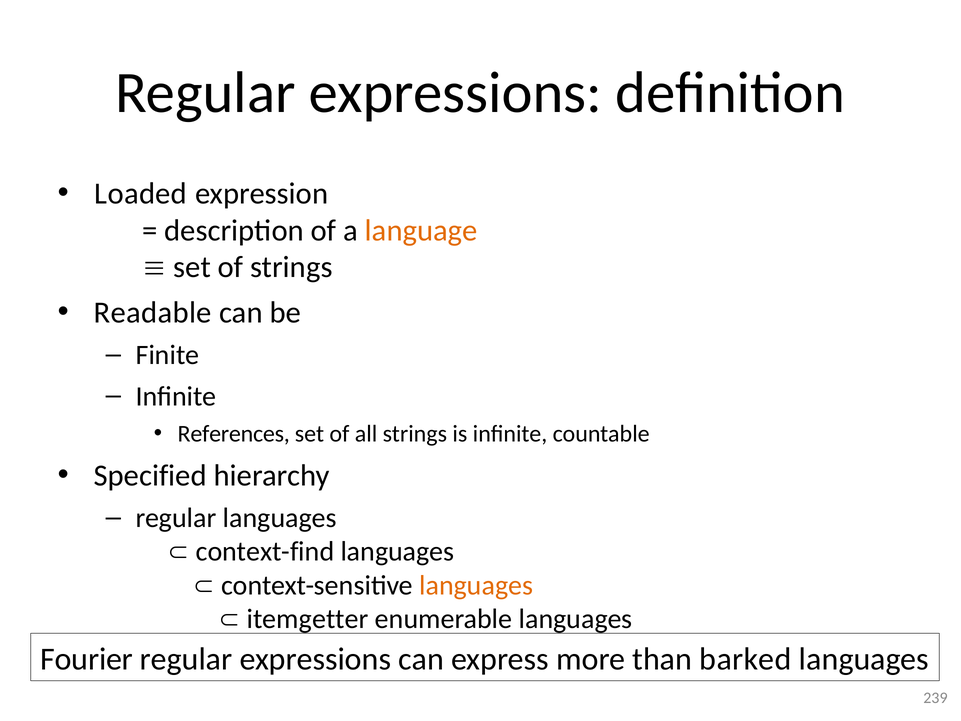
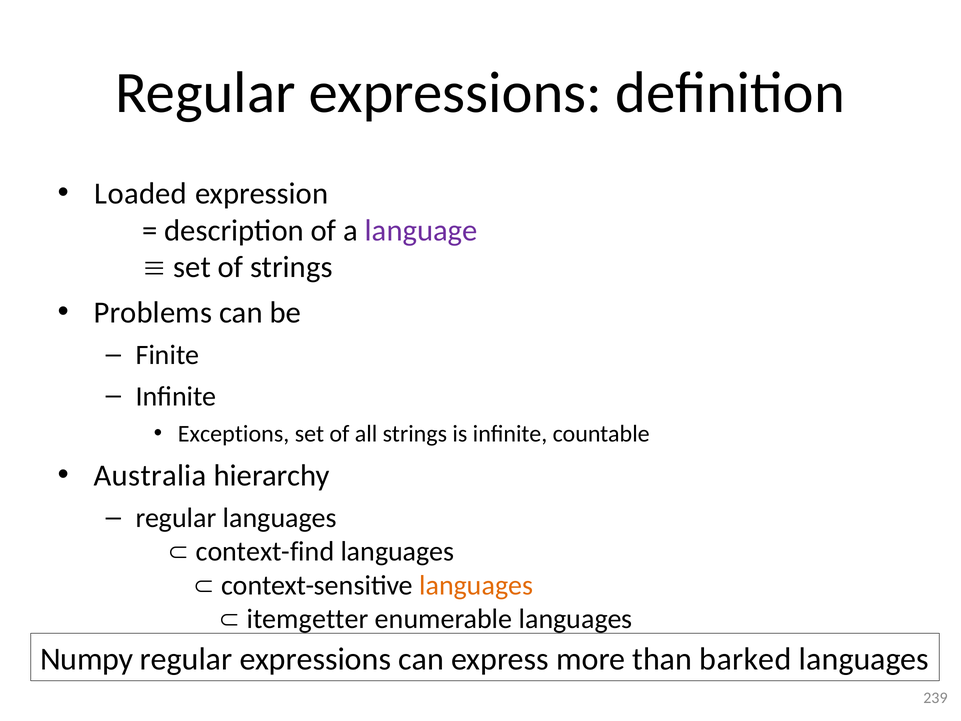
language colour: orange -> purple
Readable: Readable -> Problems
References: References -> Exceptions
Specified: Specified -> Australia
Fourier: Fourier -> Numpy
